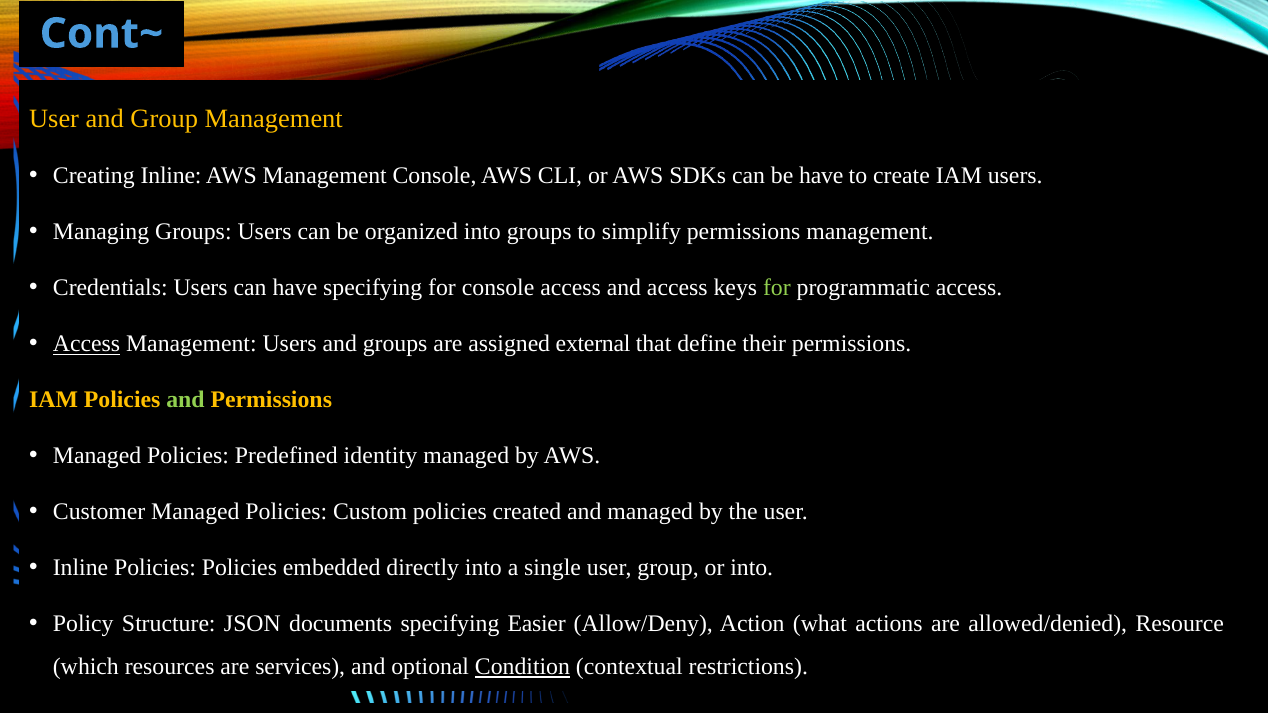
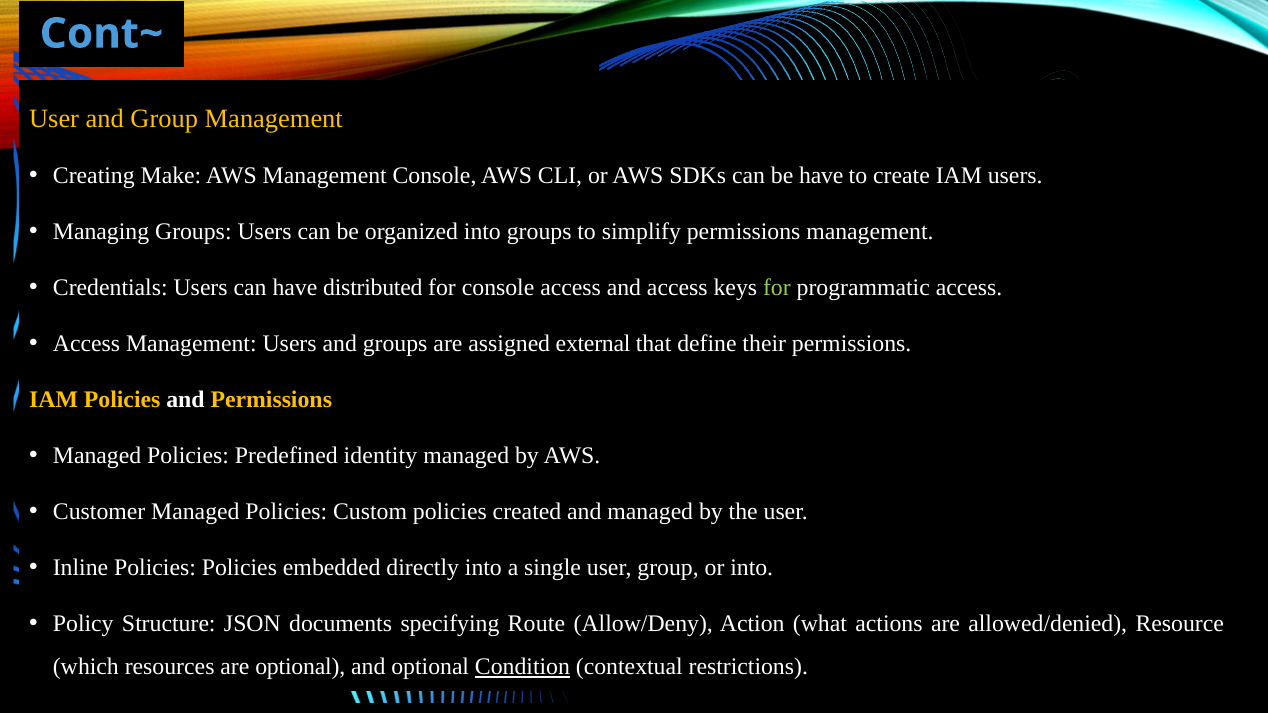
Creating Inline: Inline -> Make
have specifying: specifying -> distributed
Access at (87, 344) underline: present -> none
and at (185, 400) colour: light green -> white
Easier: Easier -> Route
are services: services -> optional
